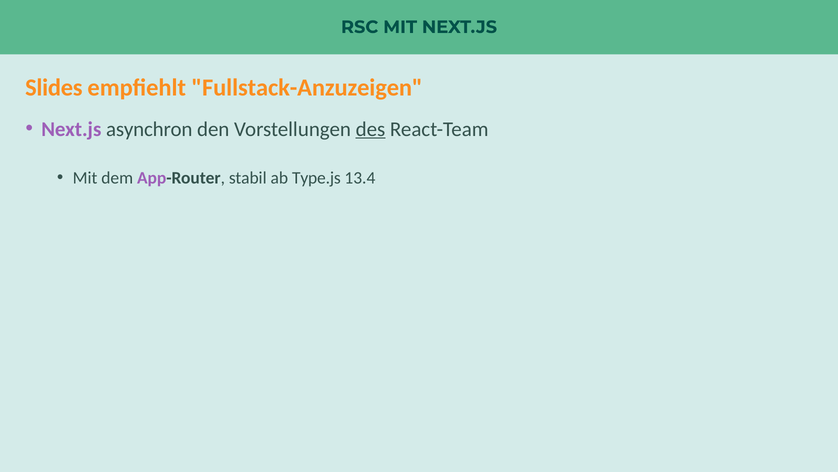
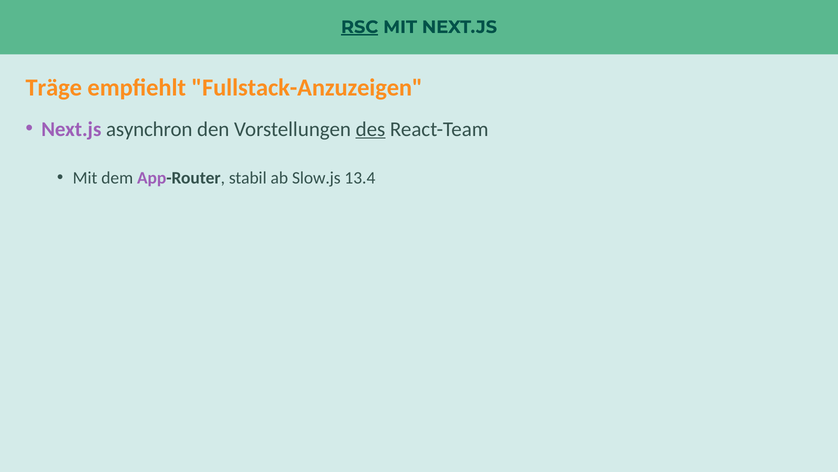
RSC underline: none -> present
Slides: Slides -> Träge
Type.js: Type.js -> Slow.js
